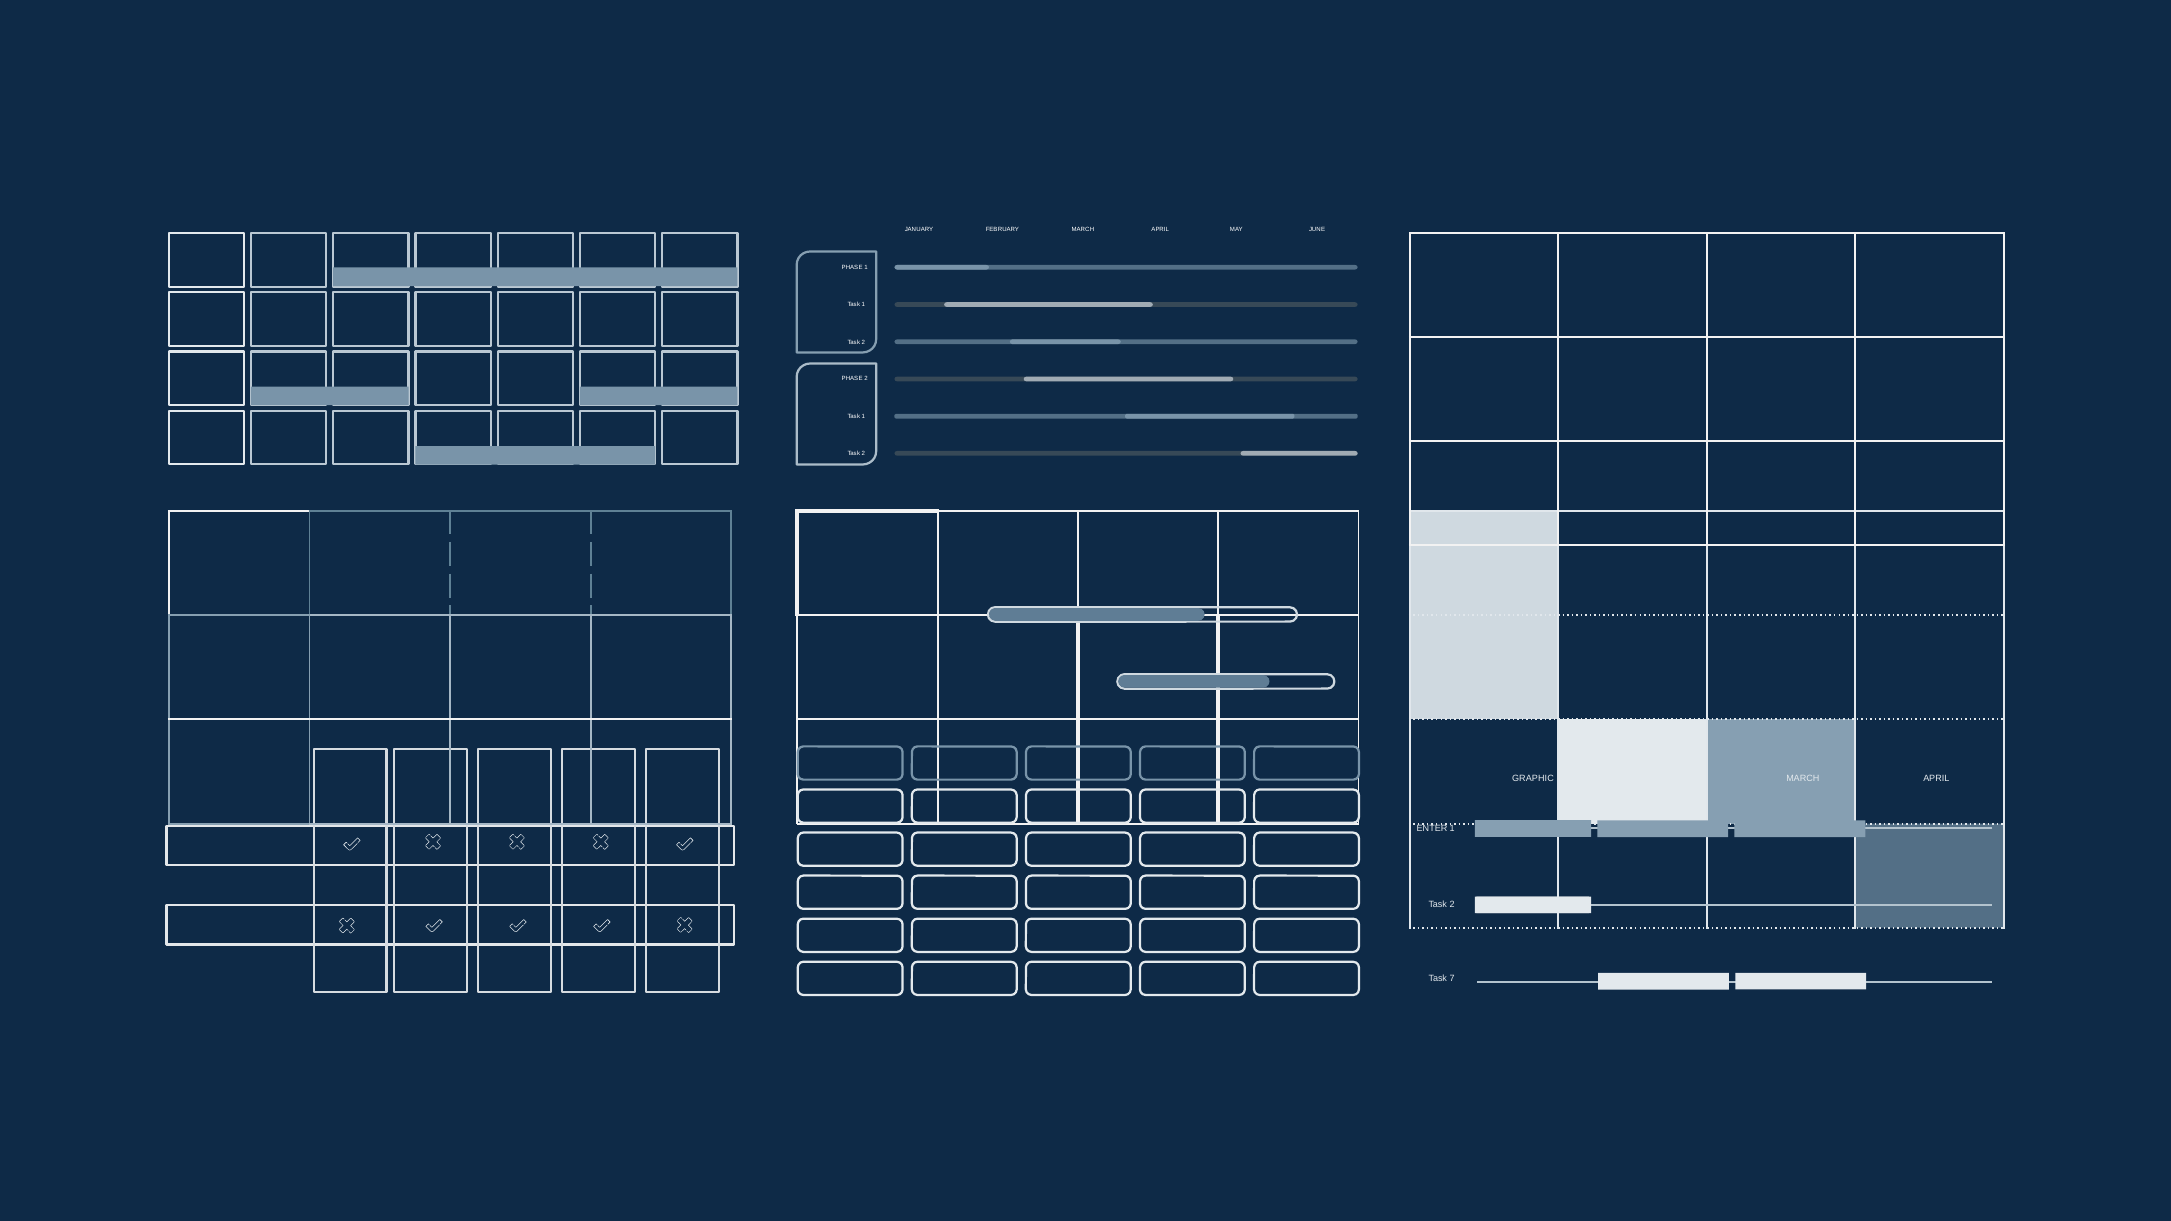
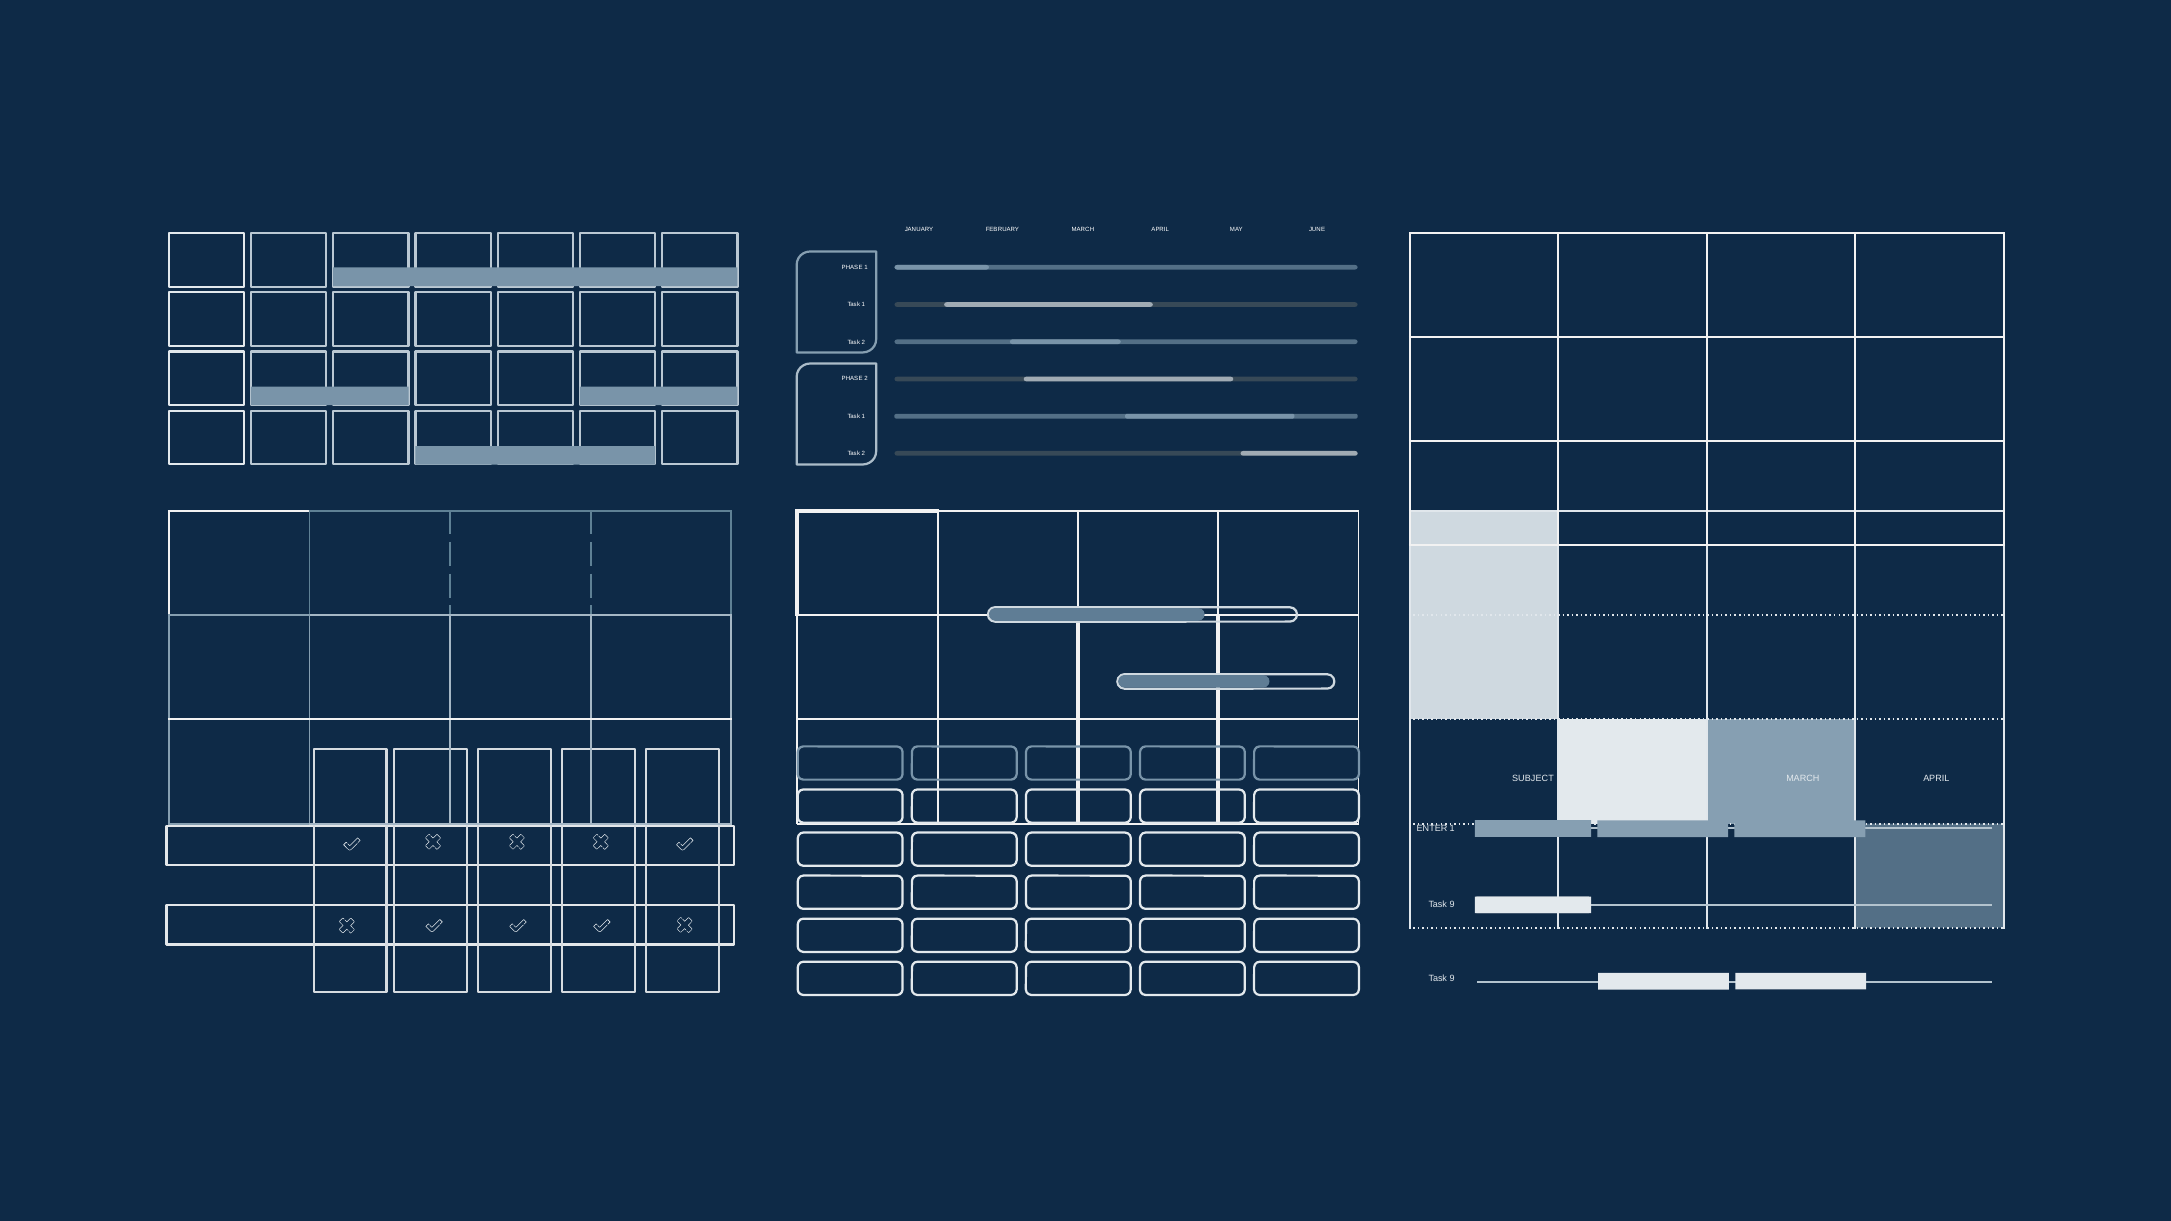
GRAPHIC: GRAPHIC -> SUBJECT
2 at (1452, 904): 2 -> 9
7 at (1452, 979): 7 -> 9
